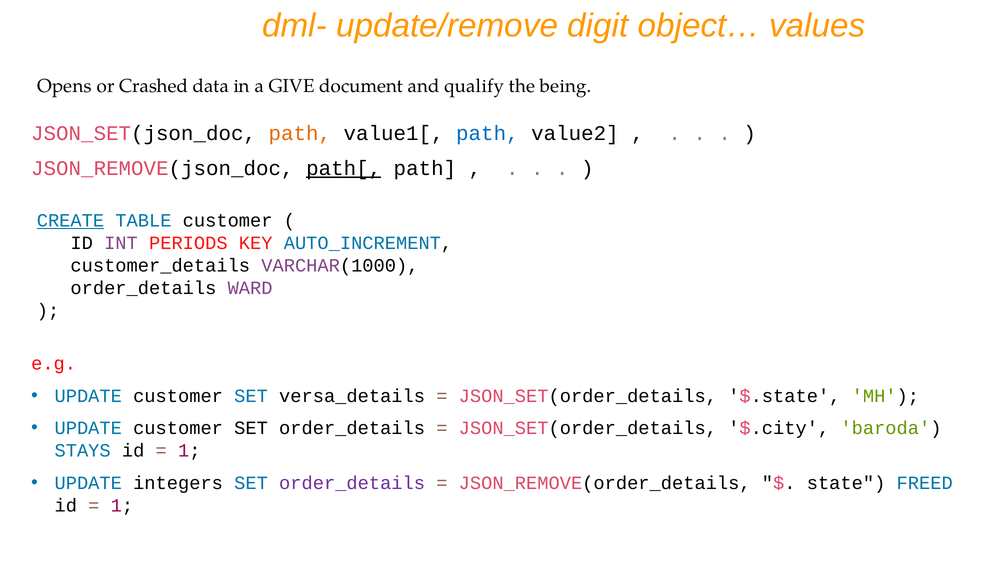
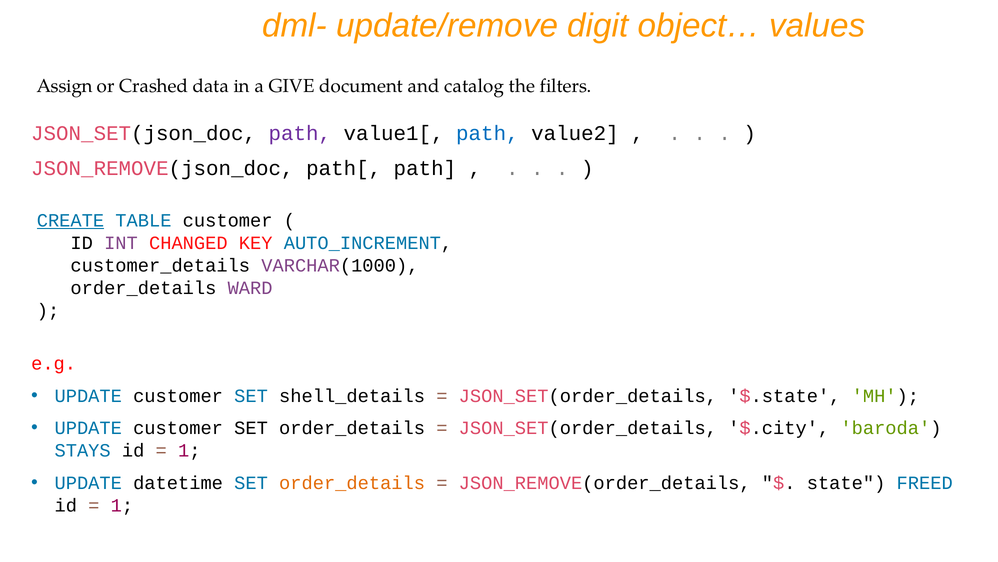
Opens: Opens -> Assign
qualify: qualify -> catalog
being: being -> filters
path at (300, 133) colour: orange -> purple
path[ underline: present -> none
PERIODS: PERIODS -> CHANGED
versa_details: versa_details -> shell_details
integers: integers -> datetime
order_details at (352, 483) colour: purple -> orange
